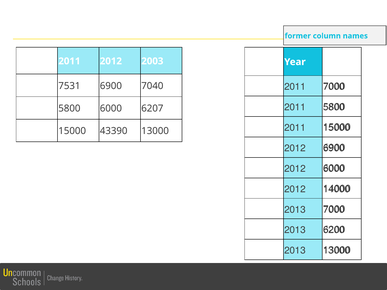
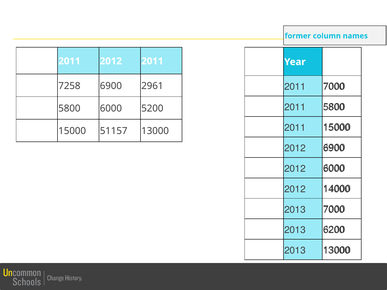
2012 2003: 2003 -> 2011
7531: 7531 -> 7258
7040: 7040 -> 2961
6207: 6207 -> 5200
43390: 43390 -> 51157
